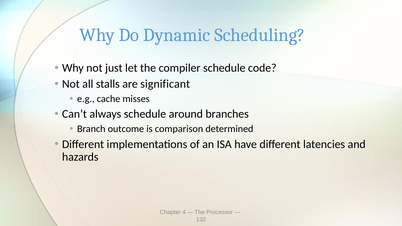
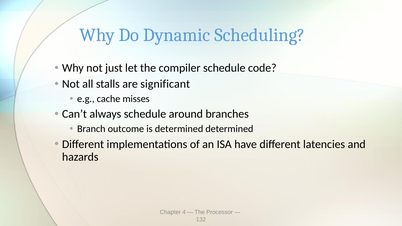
is comparison: comparison -> determined
